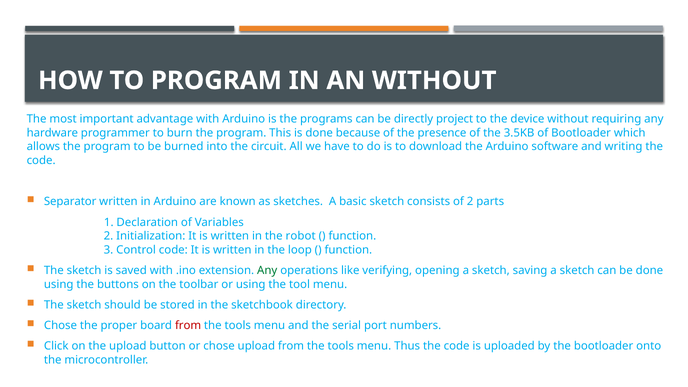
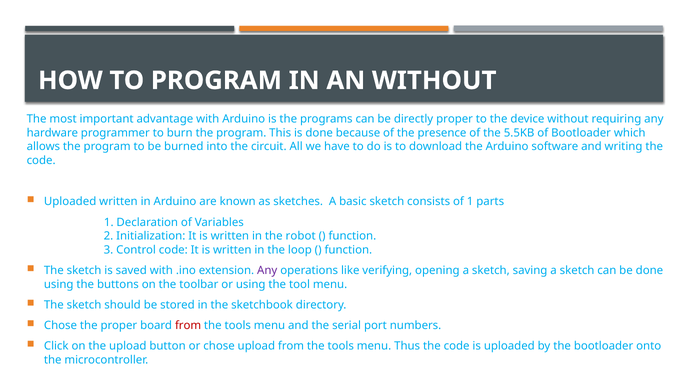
directly project: project -> proper
3.5KB: 3.5KB -> 5.5KB
Separator at (70, 202): Separator -> Uploaded
of 2: 2 -> 1
Any at (267, 270) colour: green -> purple
